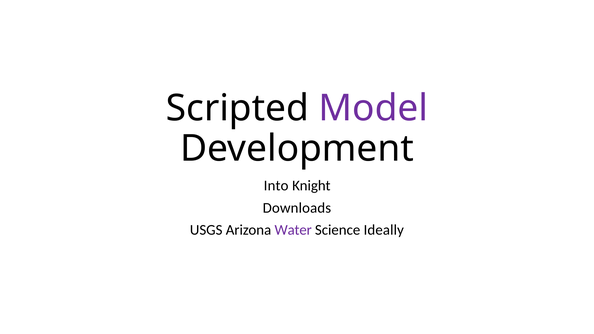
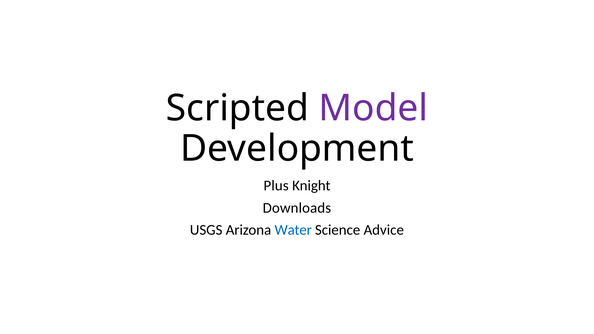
Into: Into -> Plus
Water colour: purple -> blue
Ideally: Ideally -> Advice
